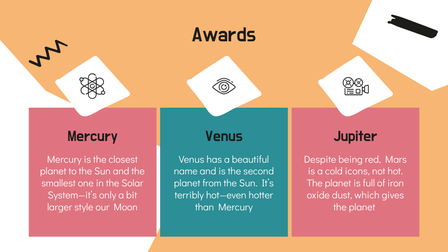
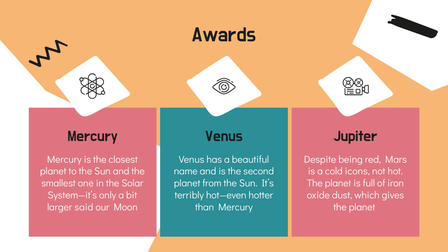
style: style -> said
